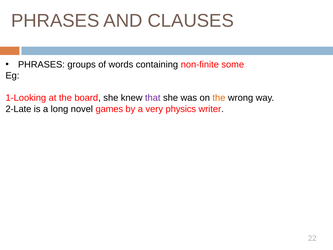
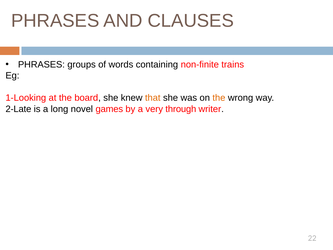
some: some -> trains
that colour: purple -> orange
physics: physics -> through
